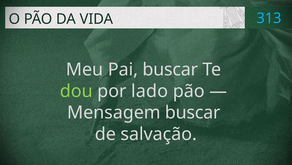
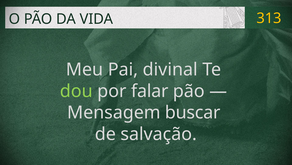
313 colour: light blue -> yellow
Pai buscar: buscar -> divinal
lado: lado -> falar
